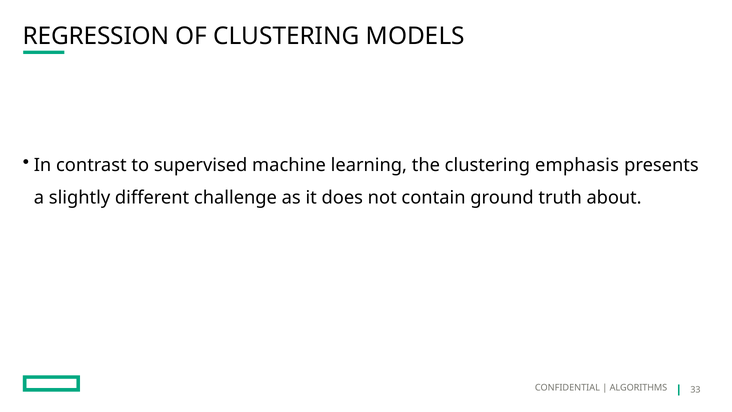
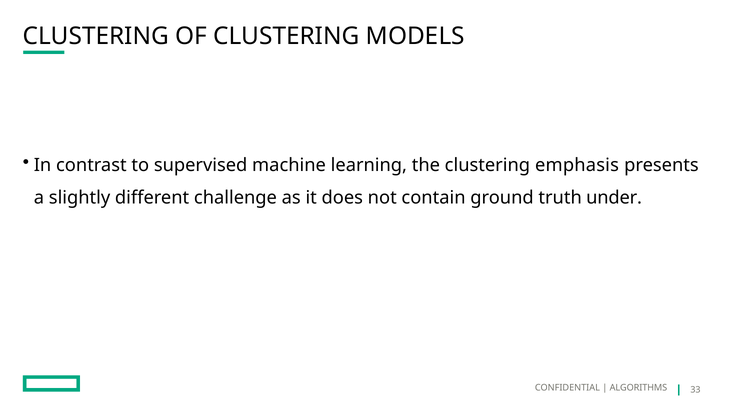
REGRESSION at (96, 36): REGRESSION -> CLUSTERING
about: about -> under
